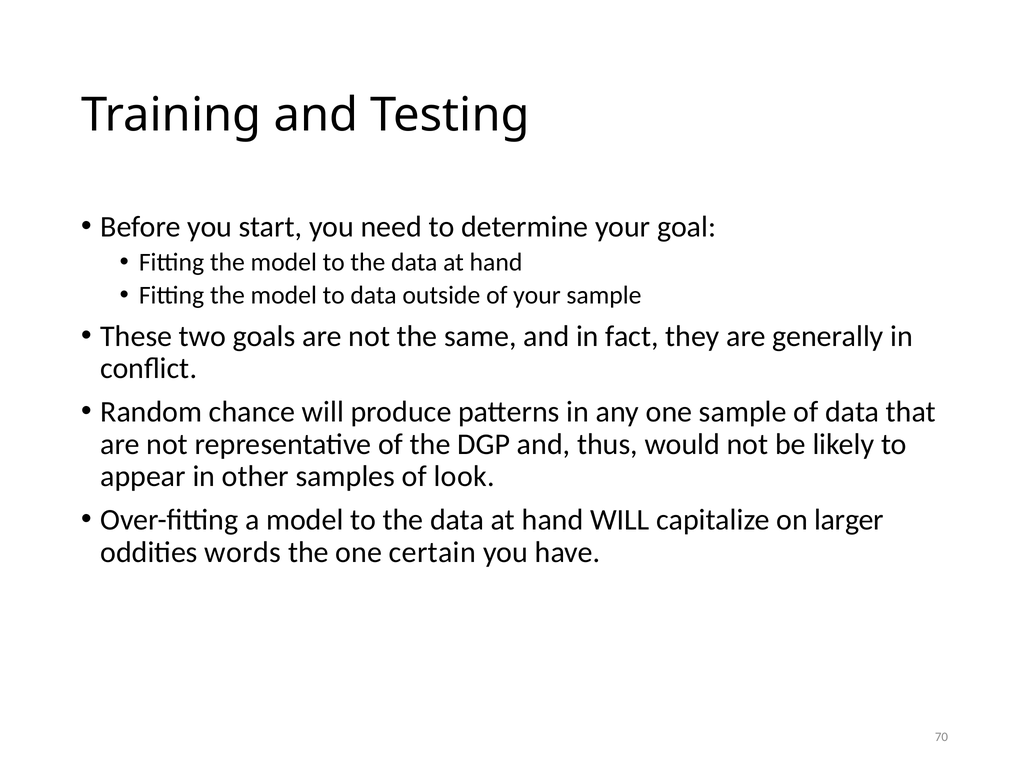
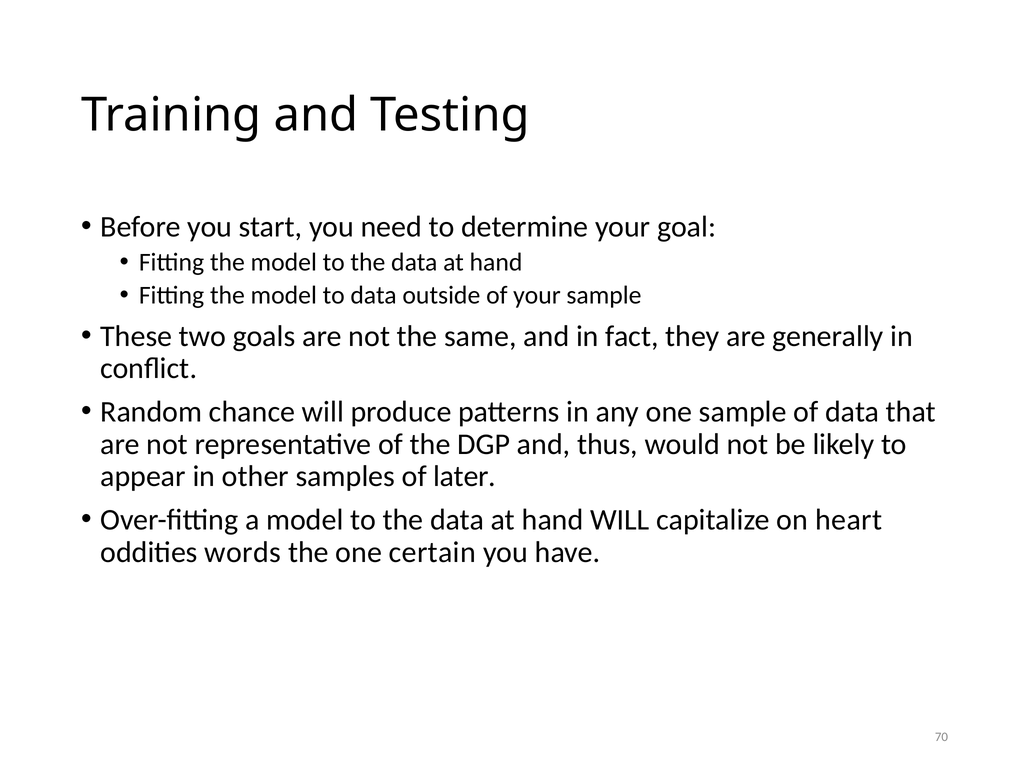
look: look -> later
larger: larger -> heart
